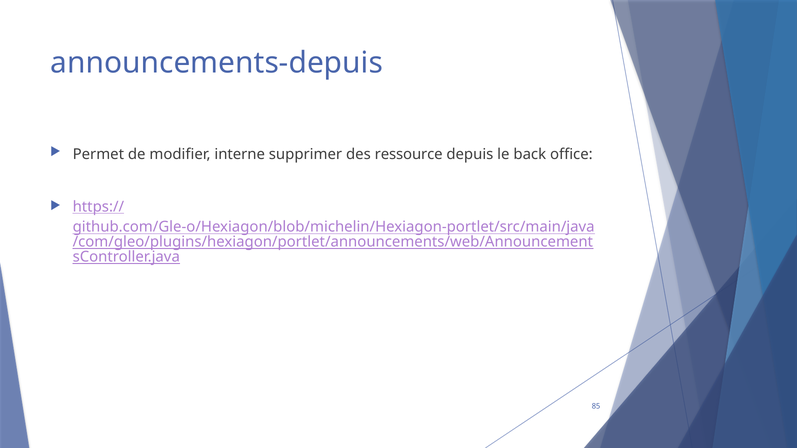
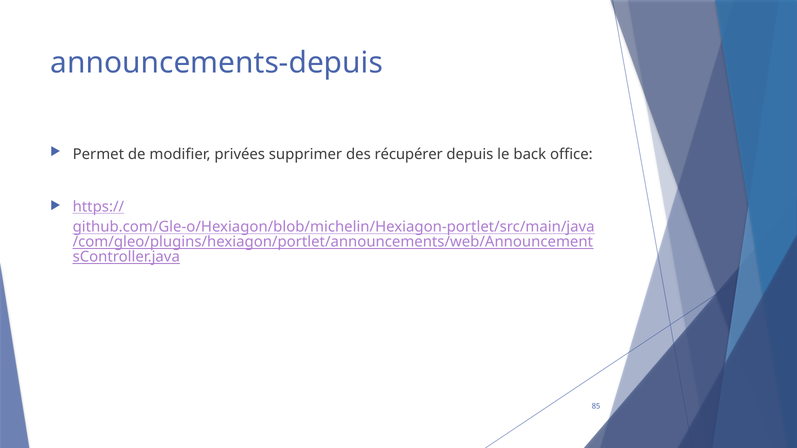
interne: interne -> privées
ressource: ressource -> récupérer
